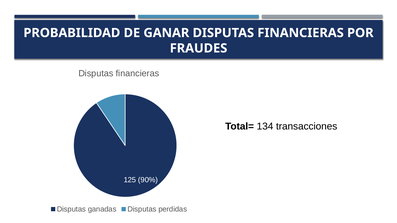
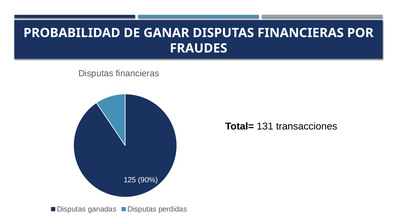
134: 134 -> 131
